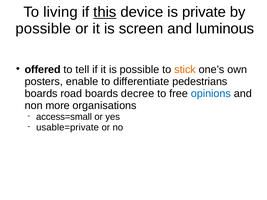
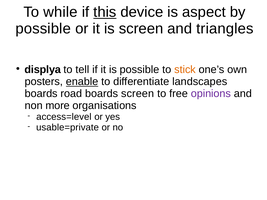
living: living -> while
private: private -> aspect
luminous: luminous -> triangles
offered: offered -> displya
enable underline: none -> present
pedestrians: pedestrians -> landscapes
boards decree: decree -> screen
opinions colour: blue -> purple
access=small: access=small -> access=level
